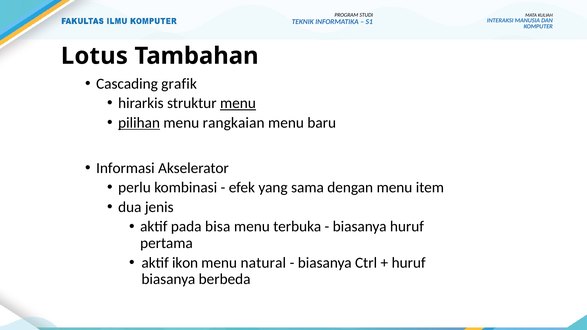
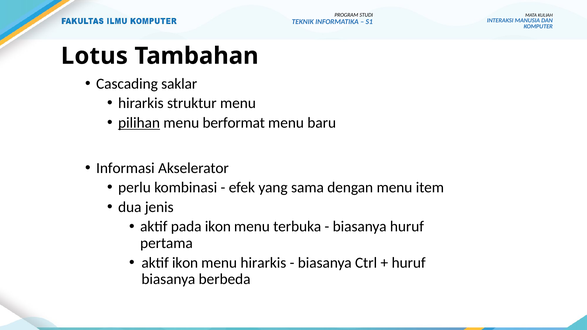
grafik: grafik -> saklar
menu at (238, 103) underline: present -> none
rangkaian: rangkaian -> berformat
pada bisa: bisa -> ikon
menu natural: natural -> hirarkis
